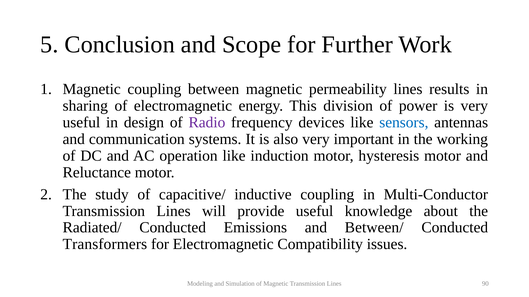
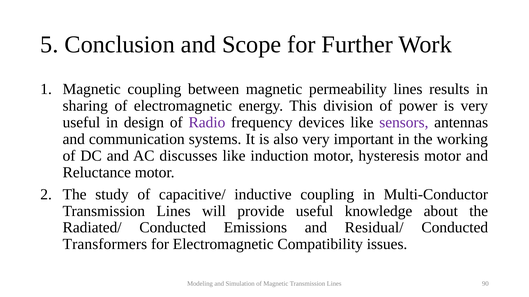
sensors colour: blue -> purple
operation: operation -> discusses
Between/: Between/ -> Residual/
